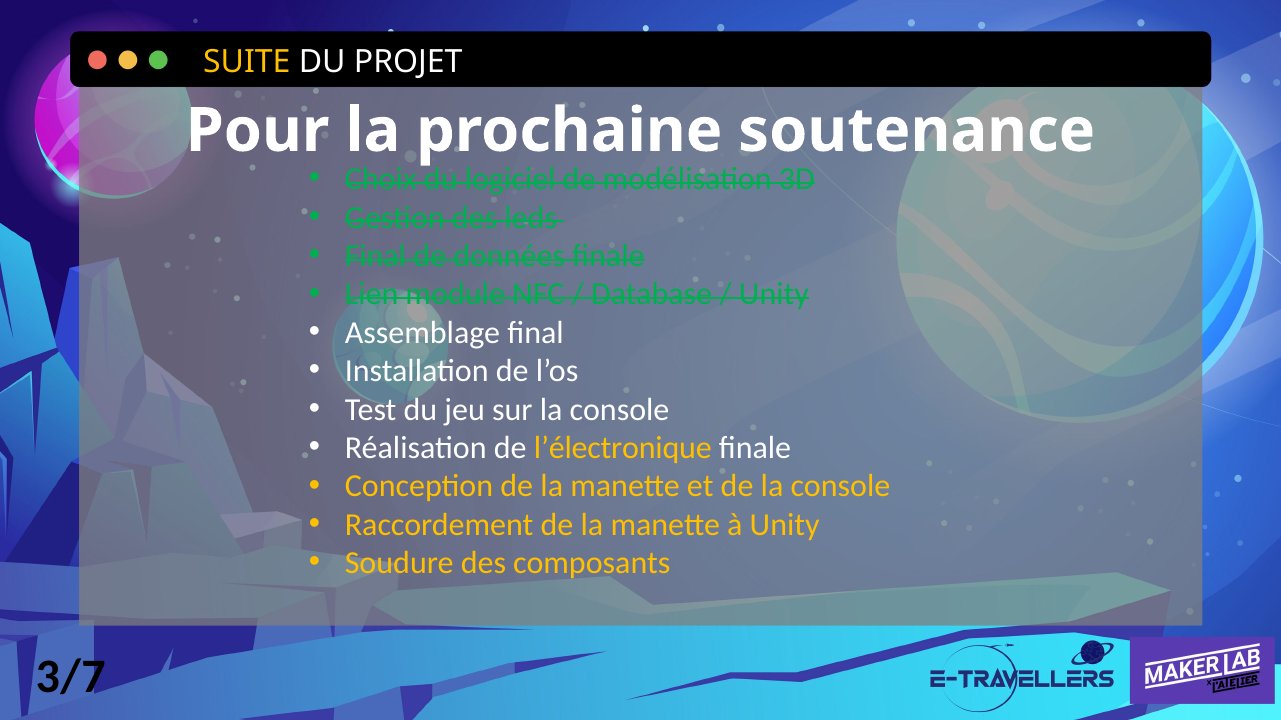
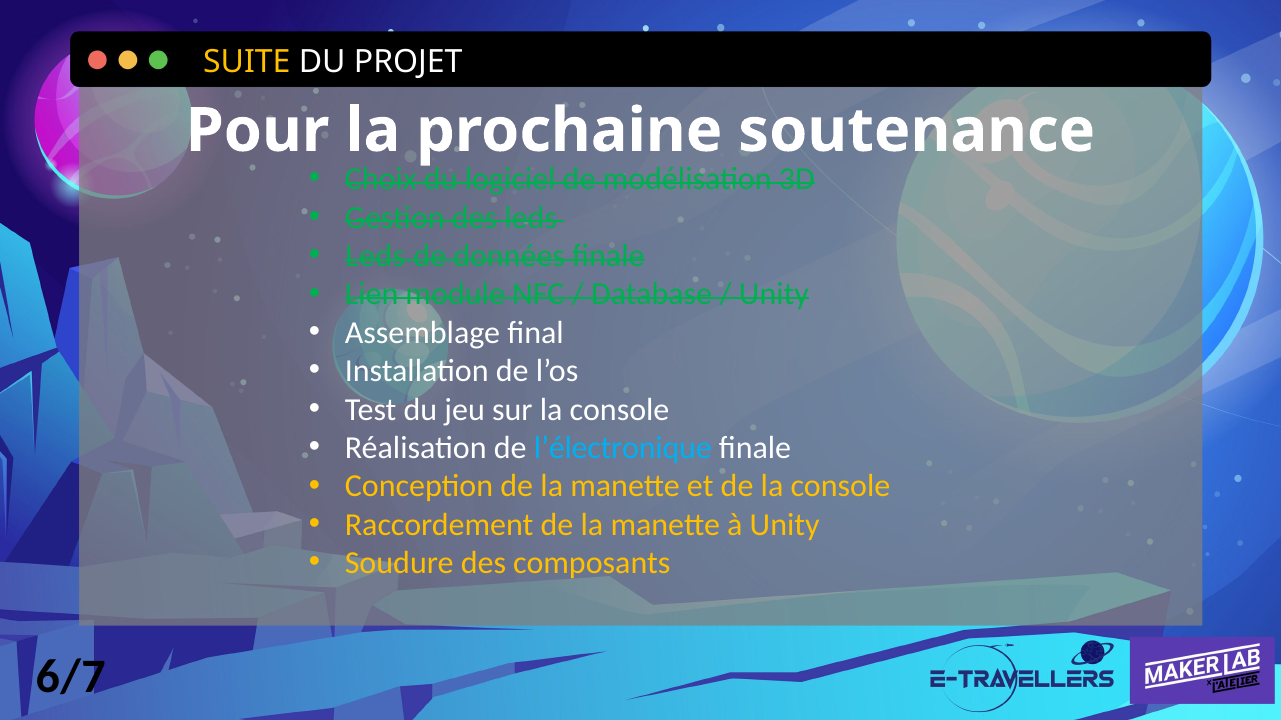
Final at (375, 256): Final -> Leds
l’électronique colour: yellow -> light blue
3/7: 3/7 -> 6/7
